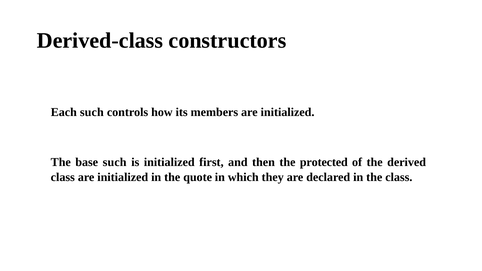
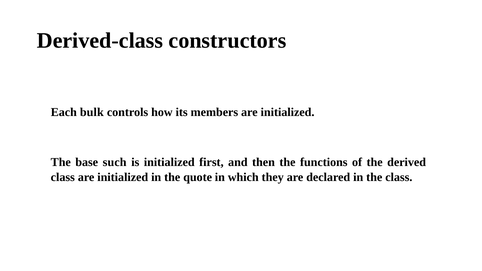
Each such: such -> bulk
protected: protected -> functions
